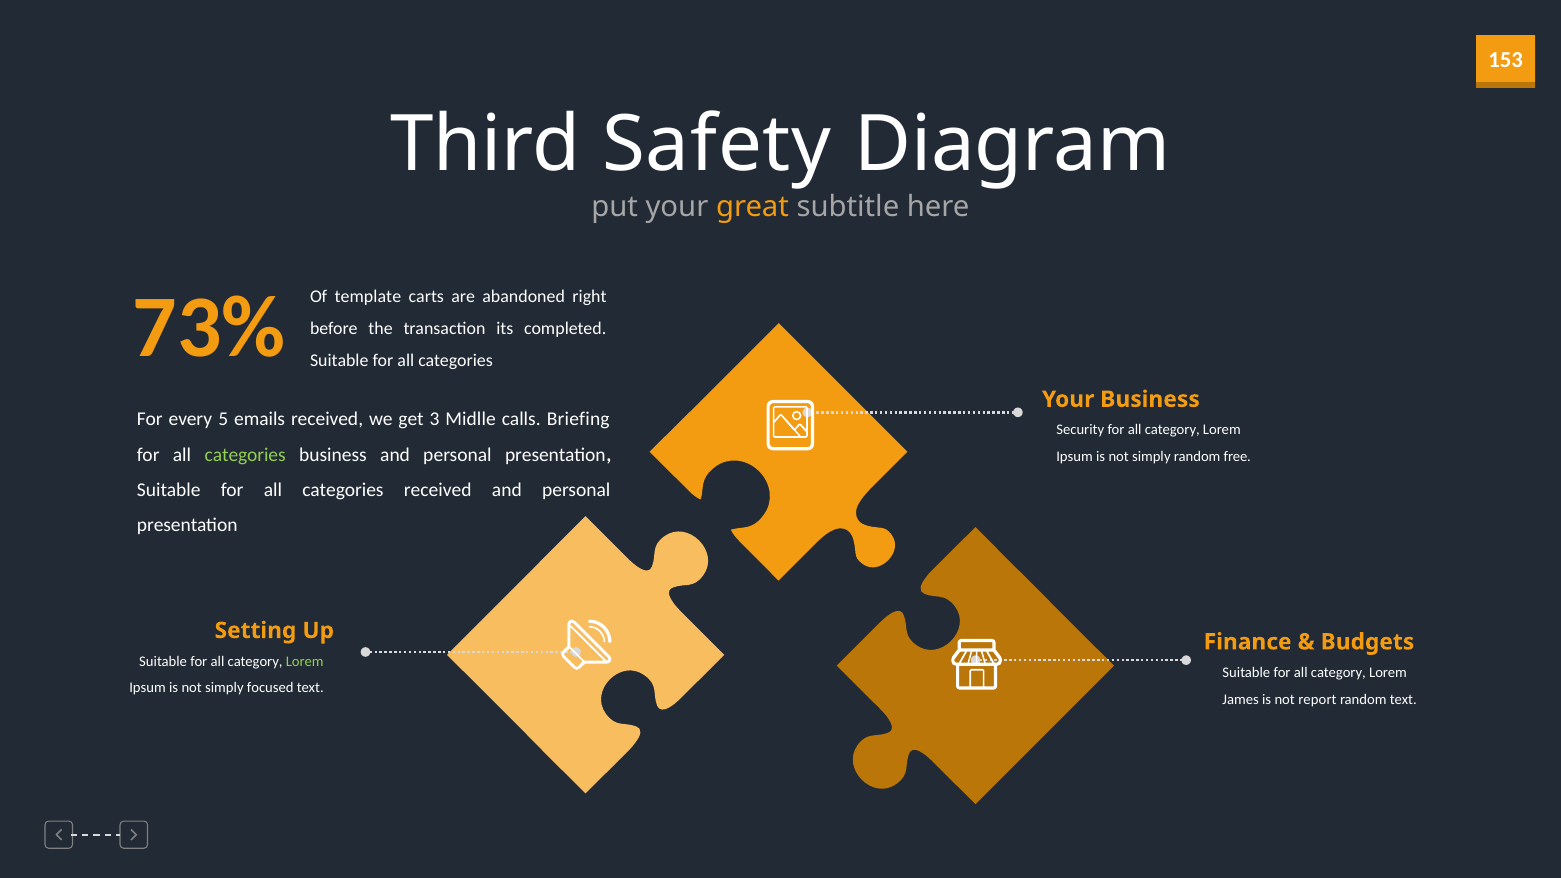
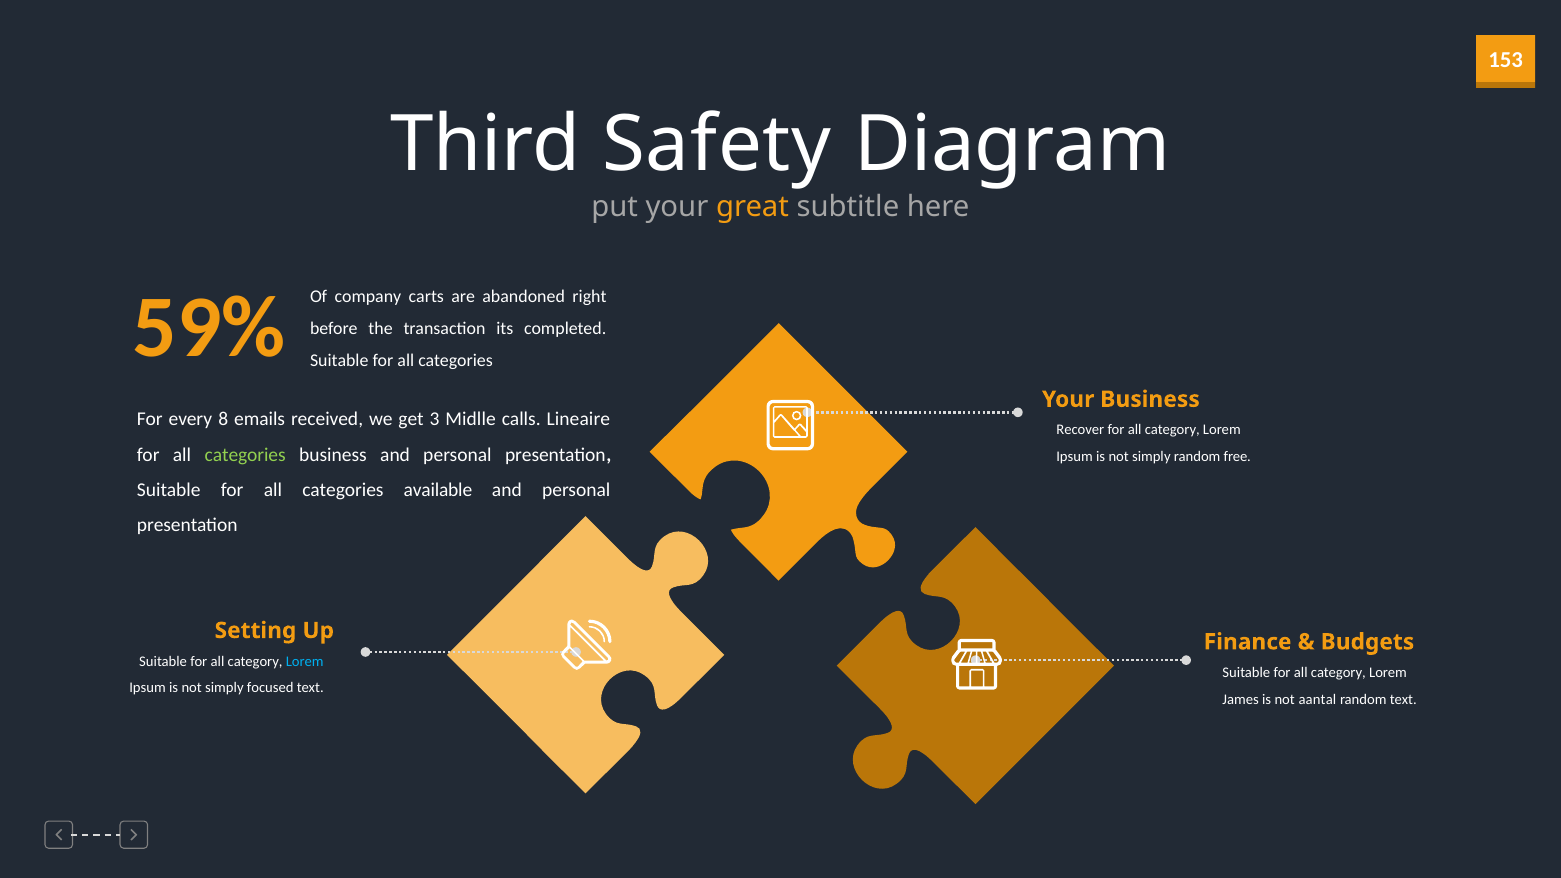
template: template -> company
73%: 73% -> 59%
5: 5 -> 8
Briefing: Briefing -> Lineaire
Security: Security -> Recover
categories received: received -> available
Lorem at (305, 661) colour: light green -> light blue
report: report -> aantal
